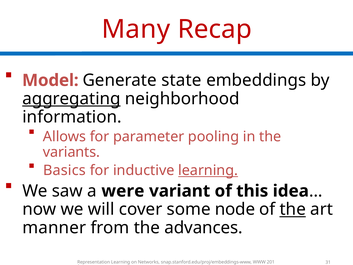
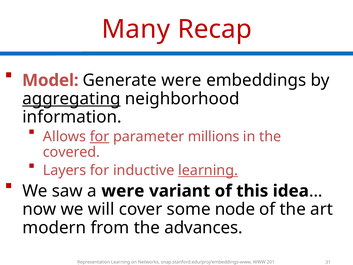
Generate state: state -> were
for at (100, 136) underline: none -> present
pooling: pooling -> millions
variants: variants -> covered
Basics: Basics -> Layers
the at (293, 209) underline: present -> none
manner: manner -> modern
